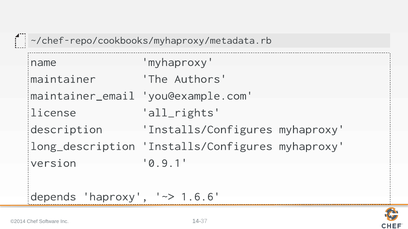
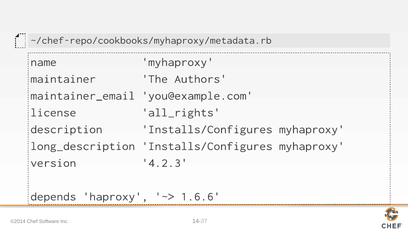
0.9.1: 0.9.1 -> 4.2.3
